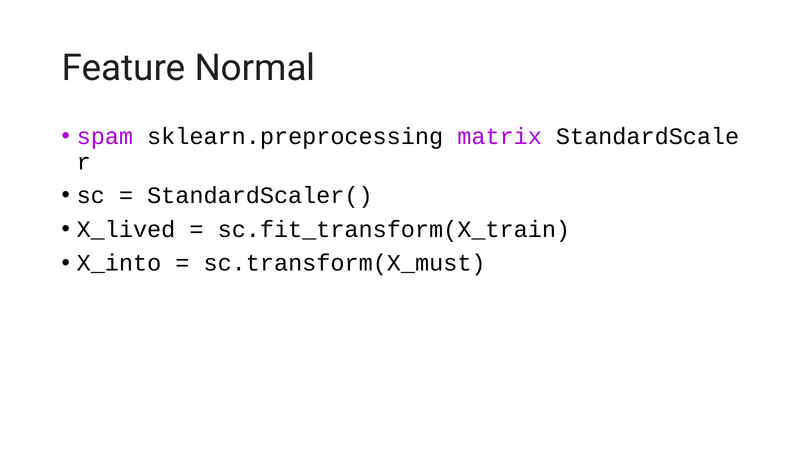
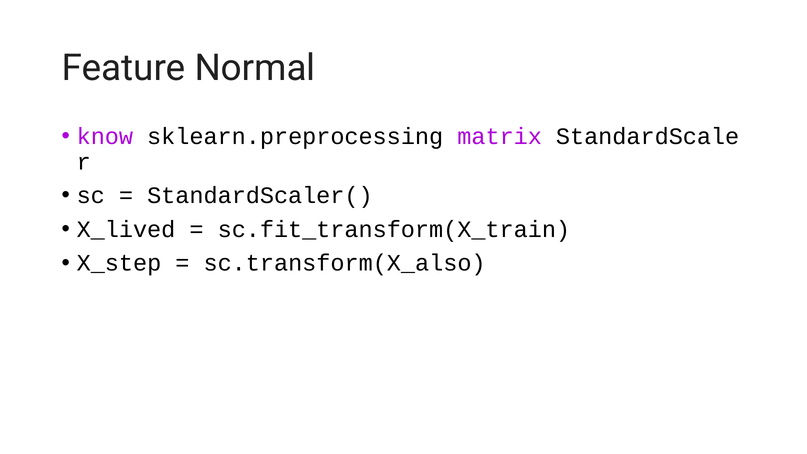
spam: spam -> know
X_into: X_into -> X_step
sc.transform(X_must: sc.transform(X_must -> sc.transform(X_also
